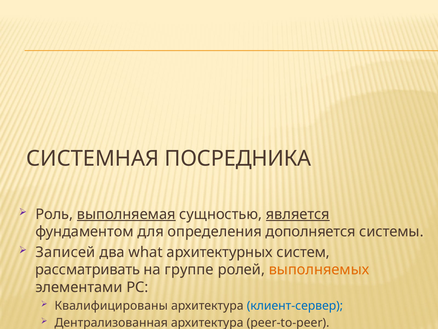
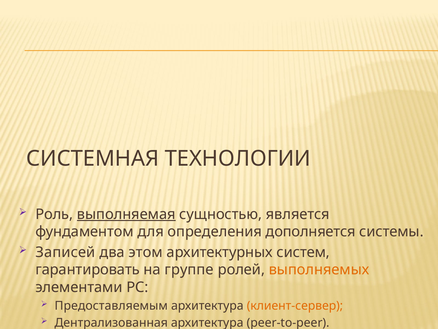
ПОСРЕДНИКА: ПОСРЕДНИКА -> ТЕХНОЛОГИИ
является underline: present -> none
what: what -> этом
рассматривать: рассматривать -> гарантировать
Квалифицированы: Квалифицированы -> Предоставляемым
клиент-сервер colour: blue -> orange
